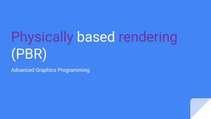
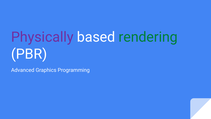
rendering colour: purple -> green
